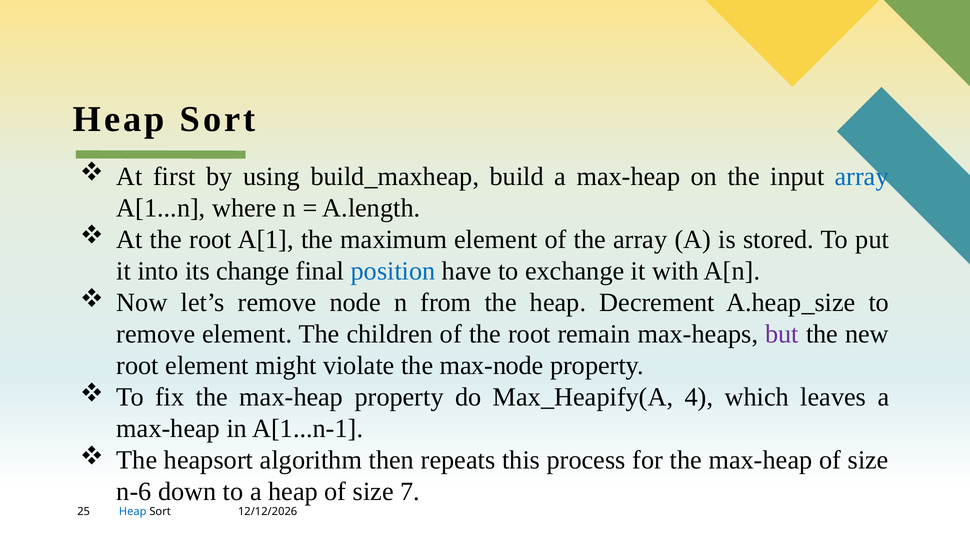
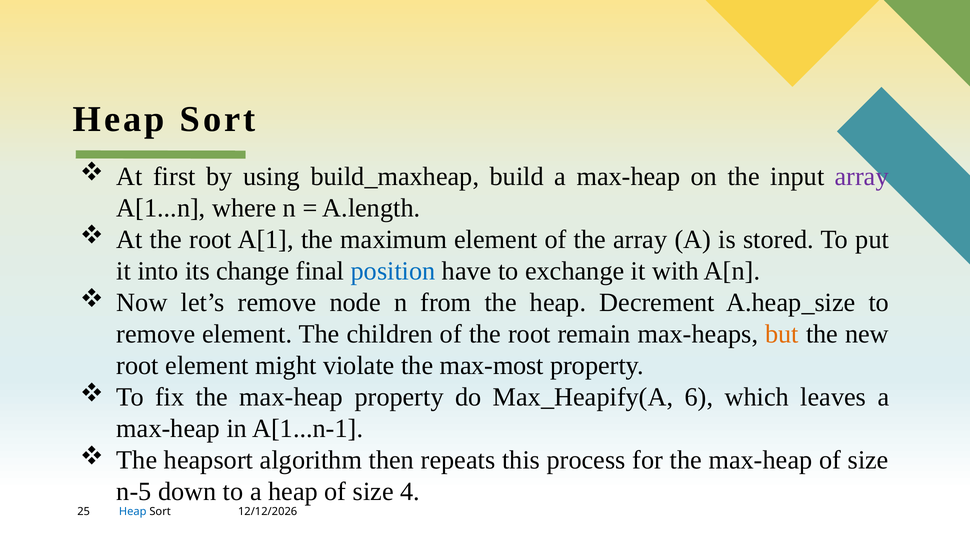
array at (862, 176) colour: blue -> purple
but colour: purple -> orange
max-node: max-node -> max-most
4: 4 -> 6
n-6: n-6 -> n-5
7: 7 -> 4
